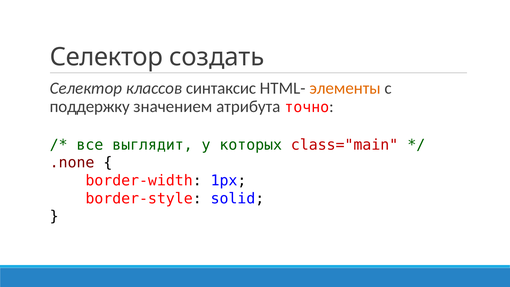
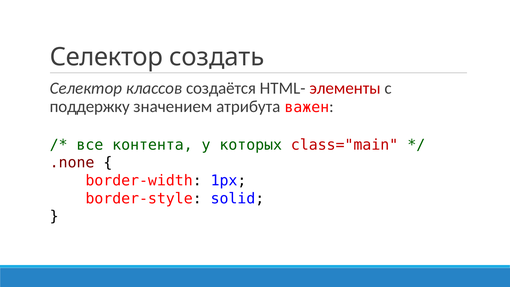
синтаксис: синтаксис -> создаётся
элементы colour: orange -> red
точно: точно -> важен
выглядит: выглядит -> контента
